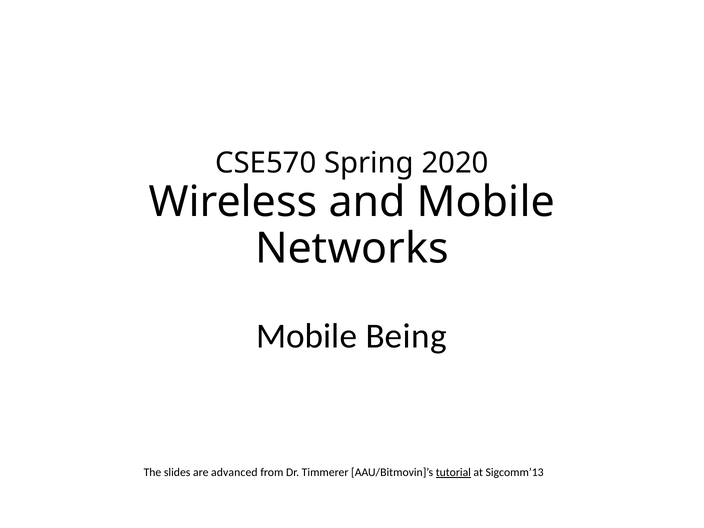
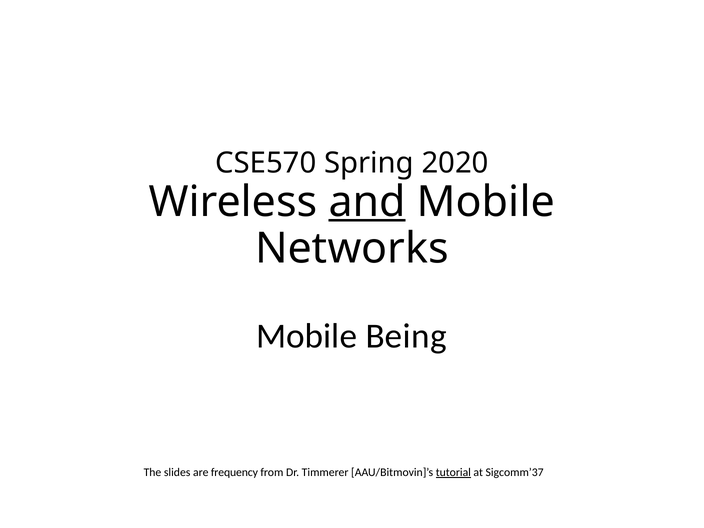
and underline: none -> present
advanced: advanced -> frequency
Sigcomm’13: Sigcomm’13 -> Sigcomm’37
